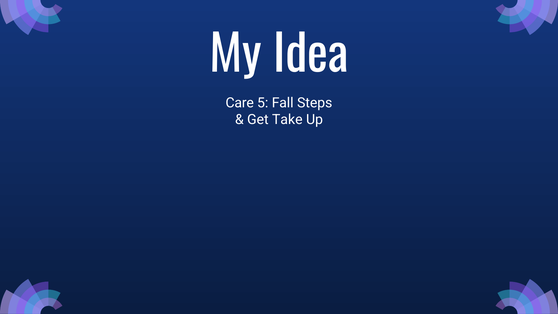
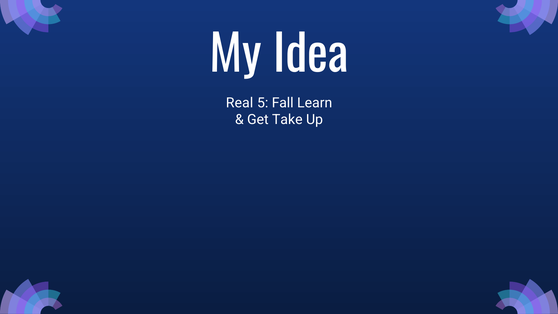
Care: Care -> Real
Steps: Steps -> Learn
